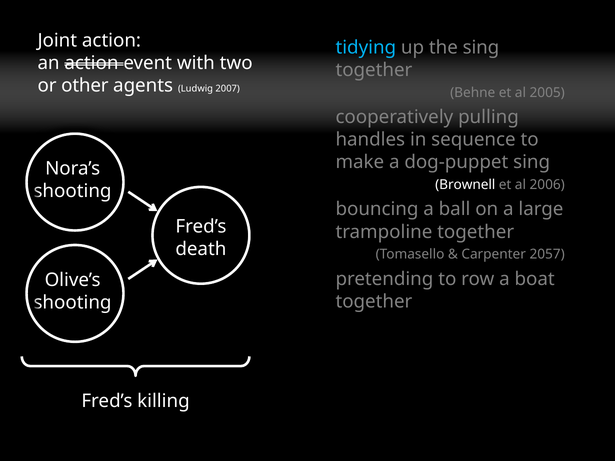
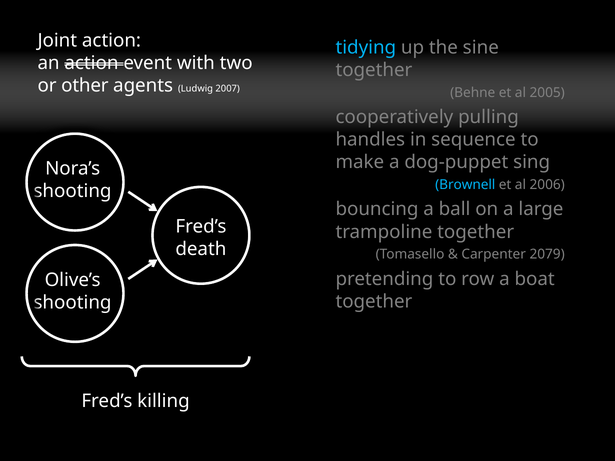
the sing: sing -> sine
Brownell colour: white -> light blue
2057: 2057 -> 2079
